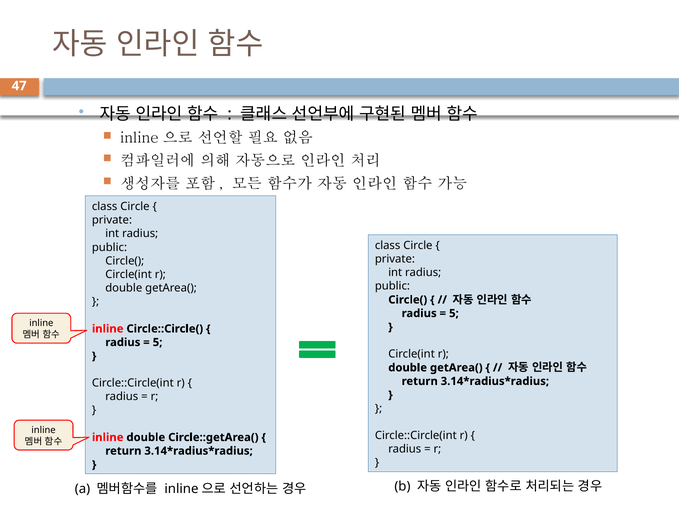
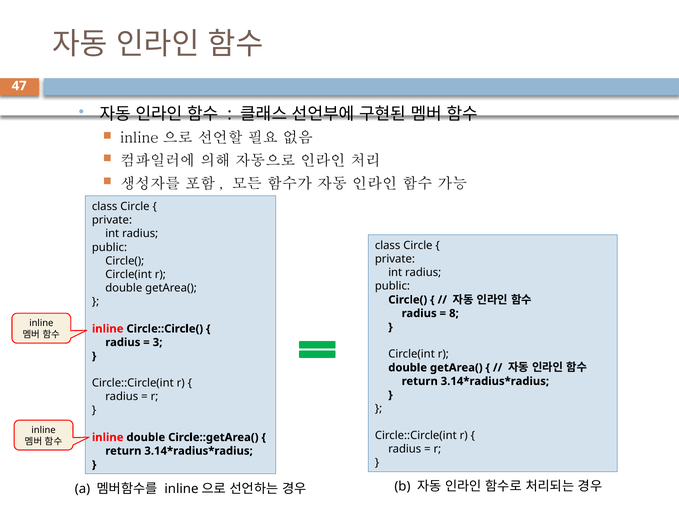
5 at (454, 313): 5 -> 8
5 at (158, 343): 5 -> 3
